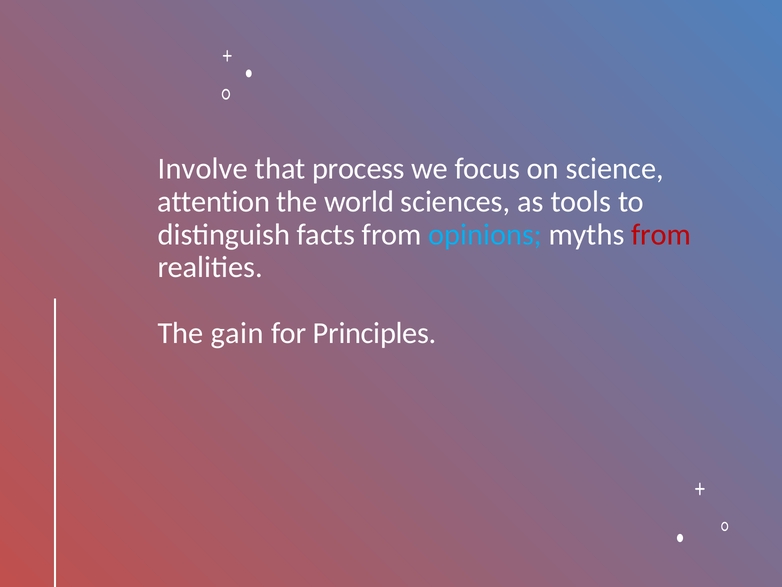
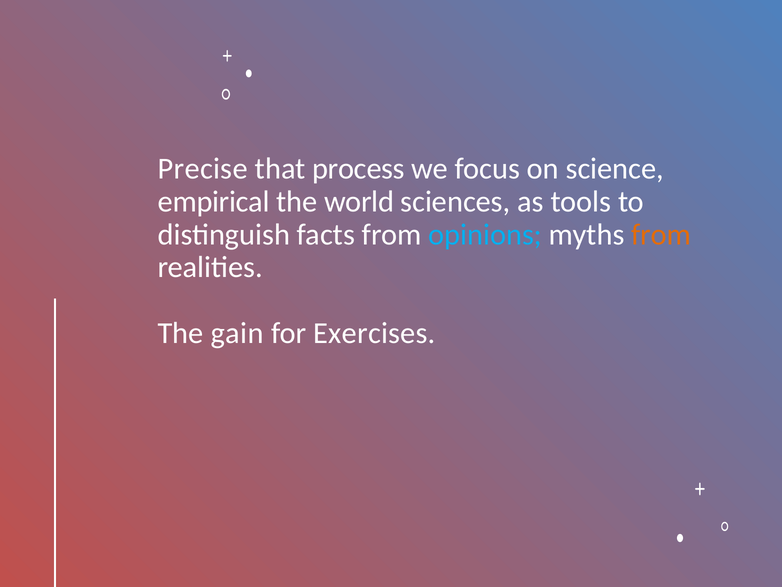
Involve: Involve -> Precise
attention: attention -> empirical
from at (661, 234) colour: red -> orange
Principles: Principles -> Exercises
